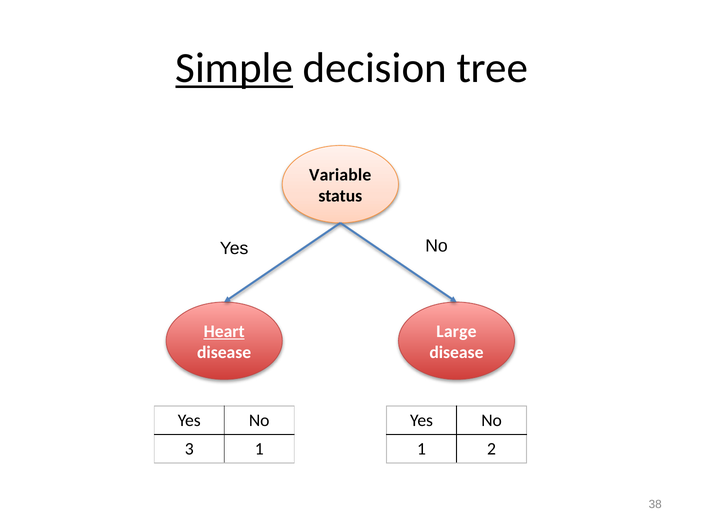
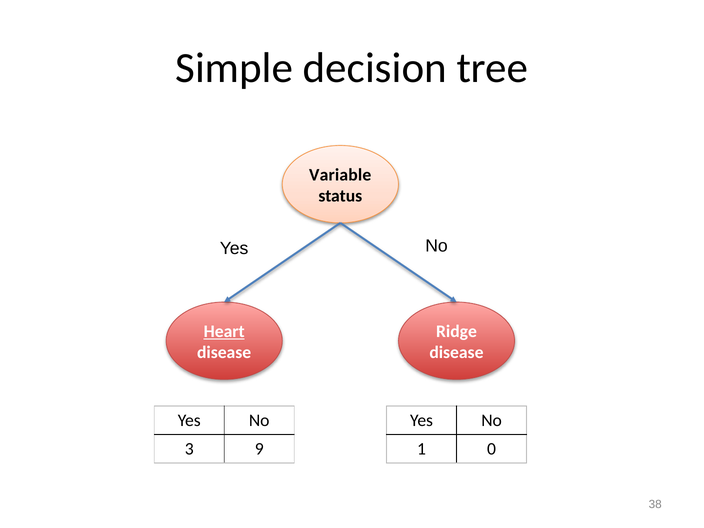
Simple underline: present -> none
Large: Large -> Ridge
3 1: 1 -> 9
2: 2 -> 0
